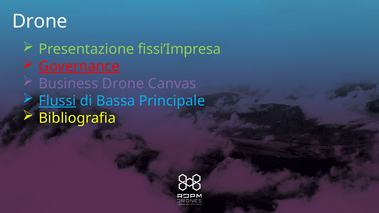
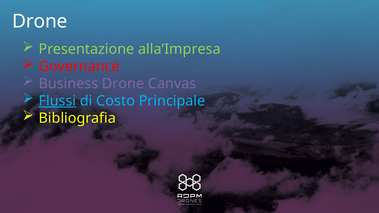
fissi’Impresa: fissi’Impresa -> alla’Impresa
Governance underline: present -> none
Bassa: Bassa -> Costo
